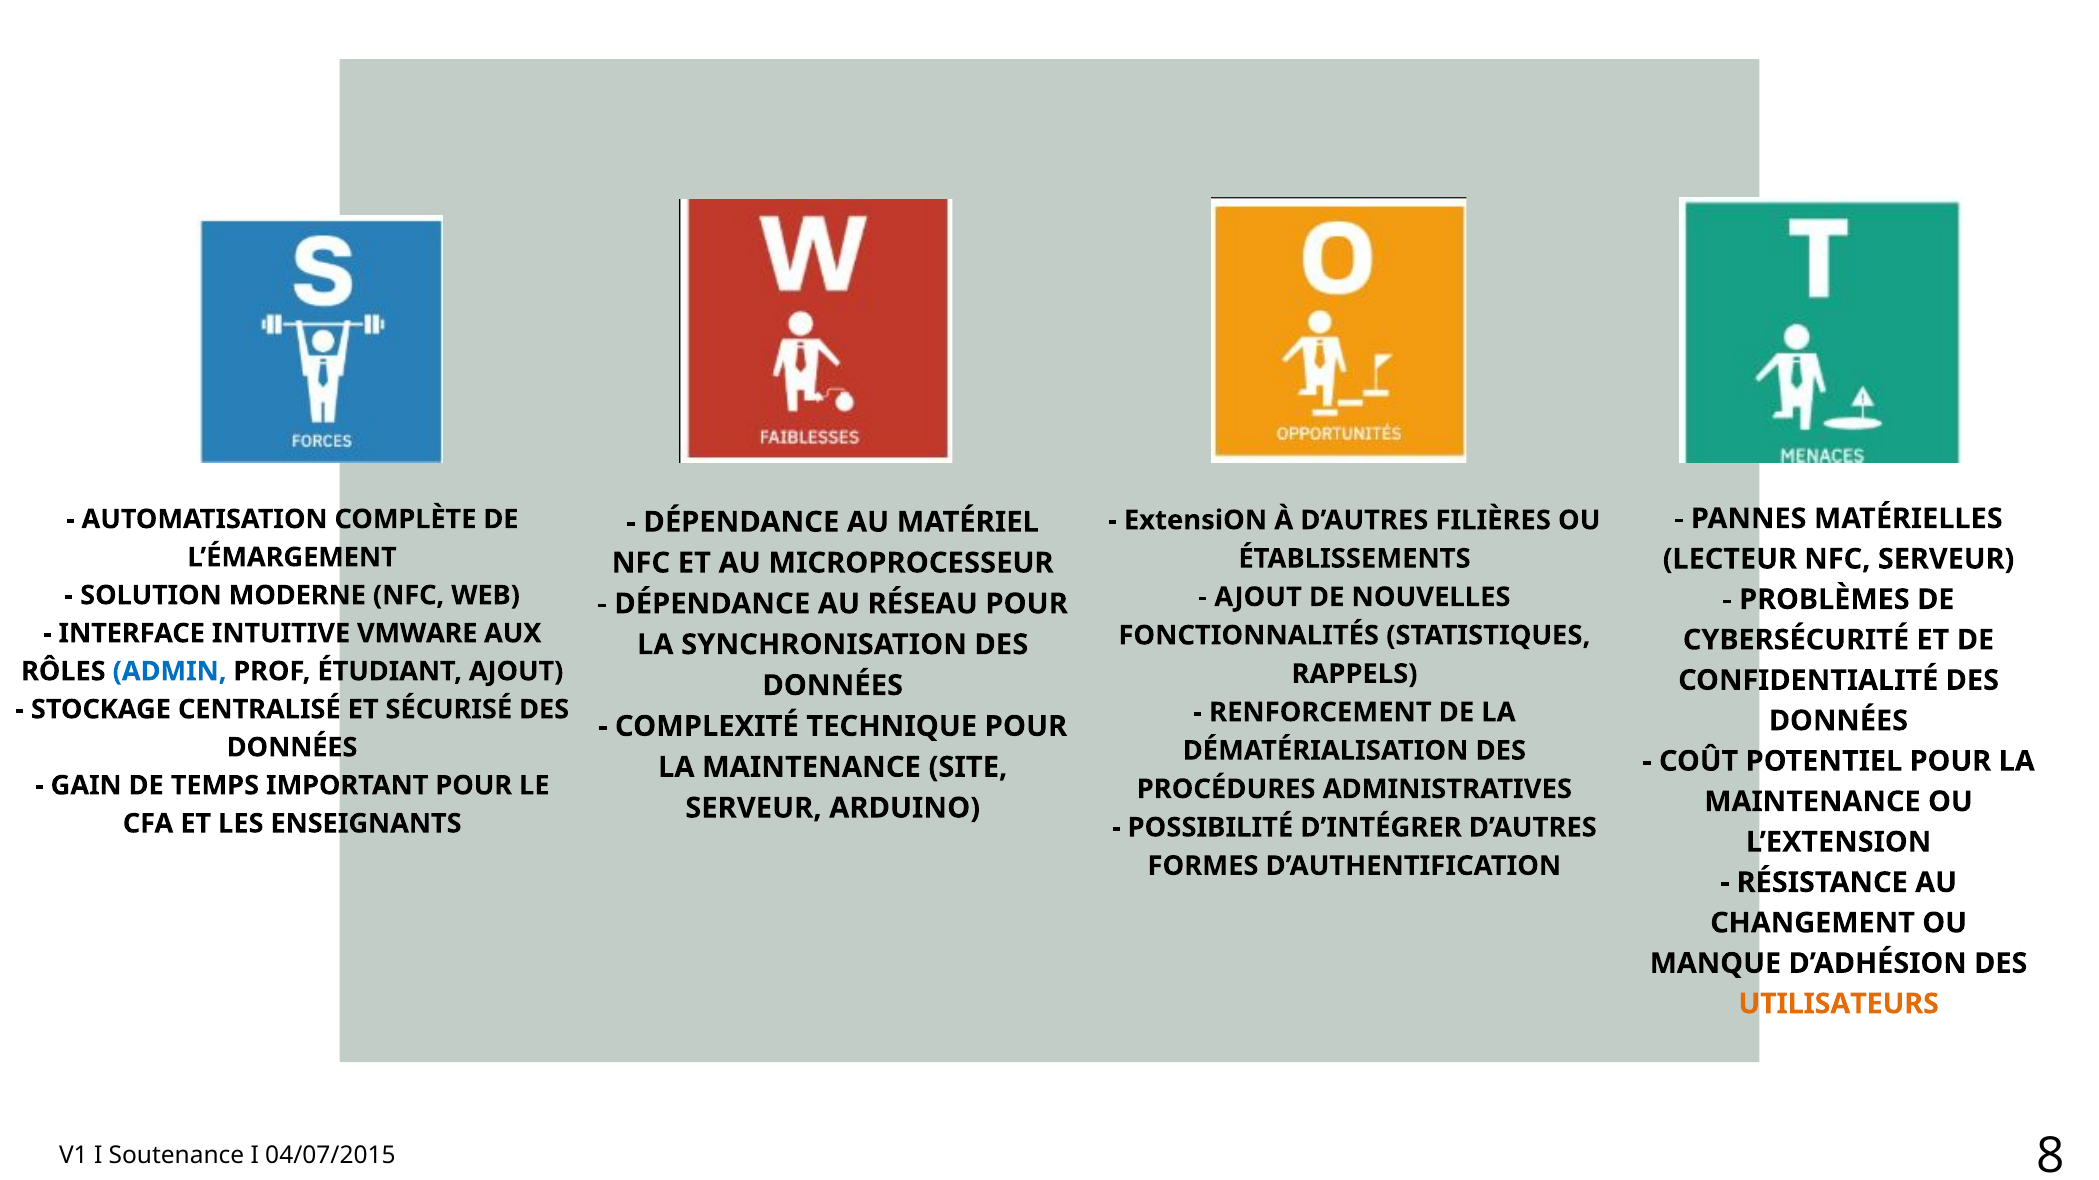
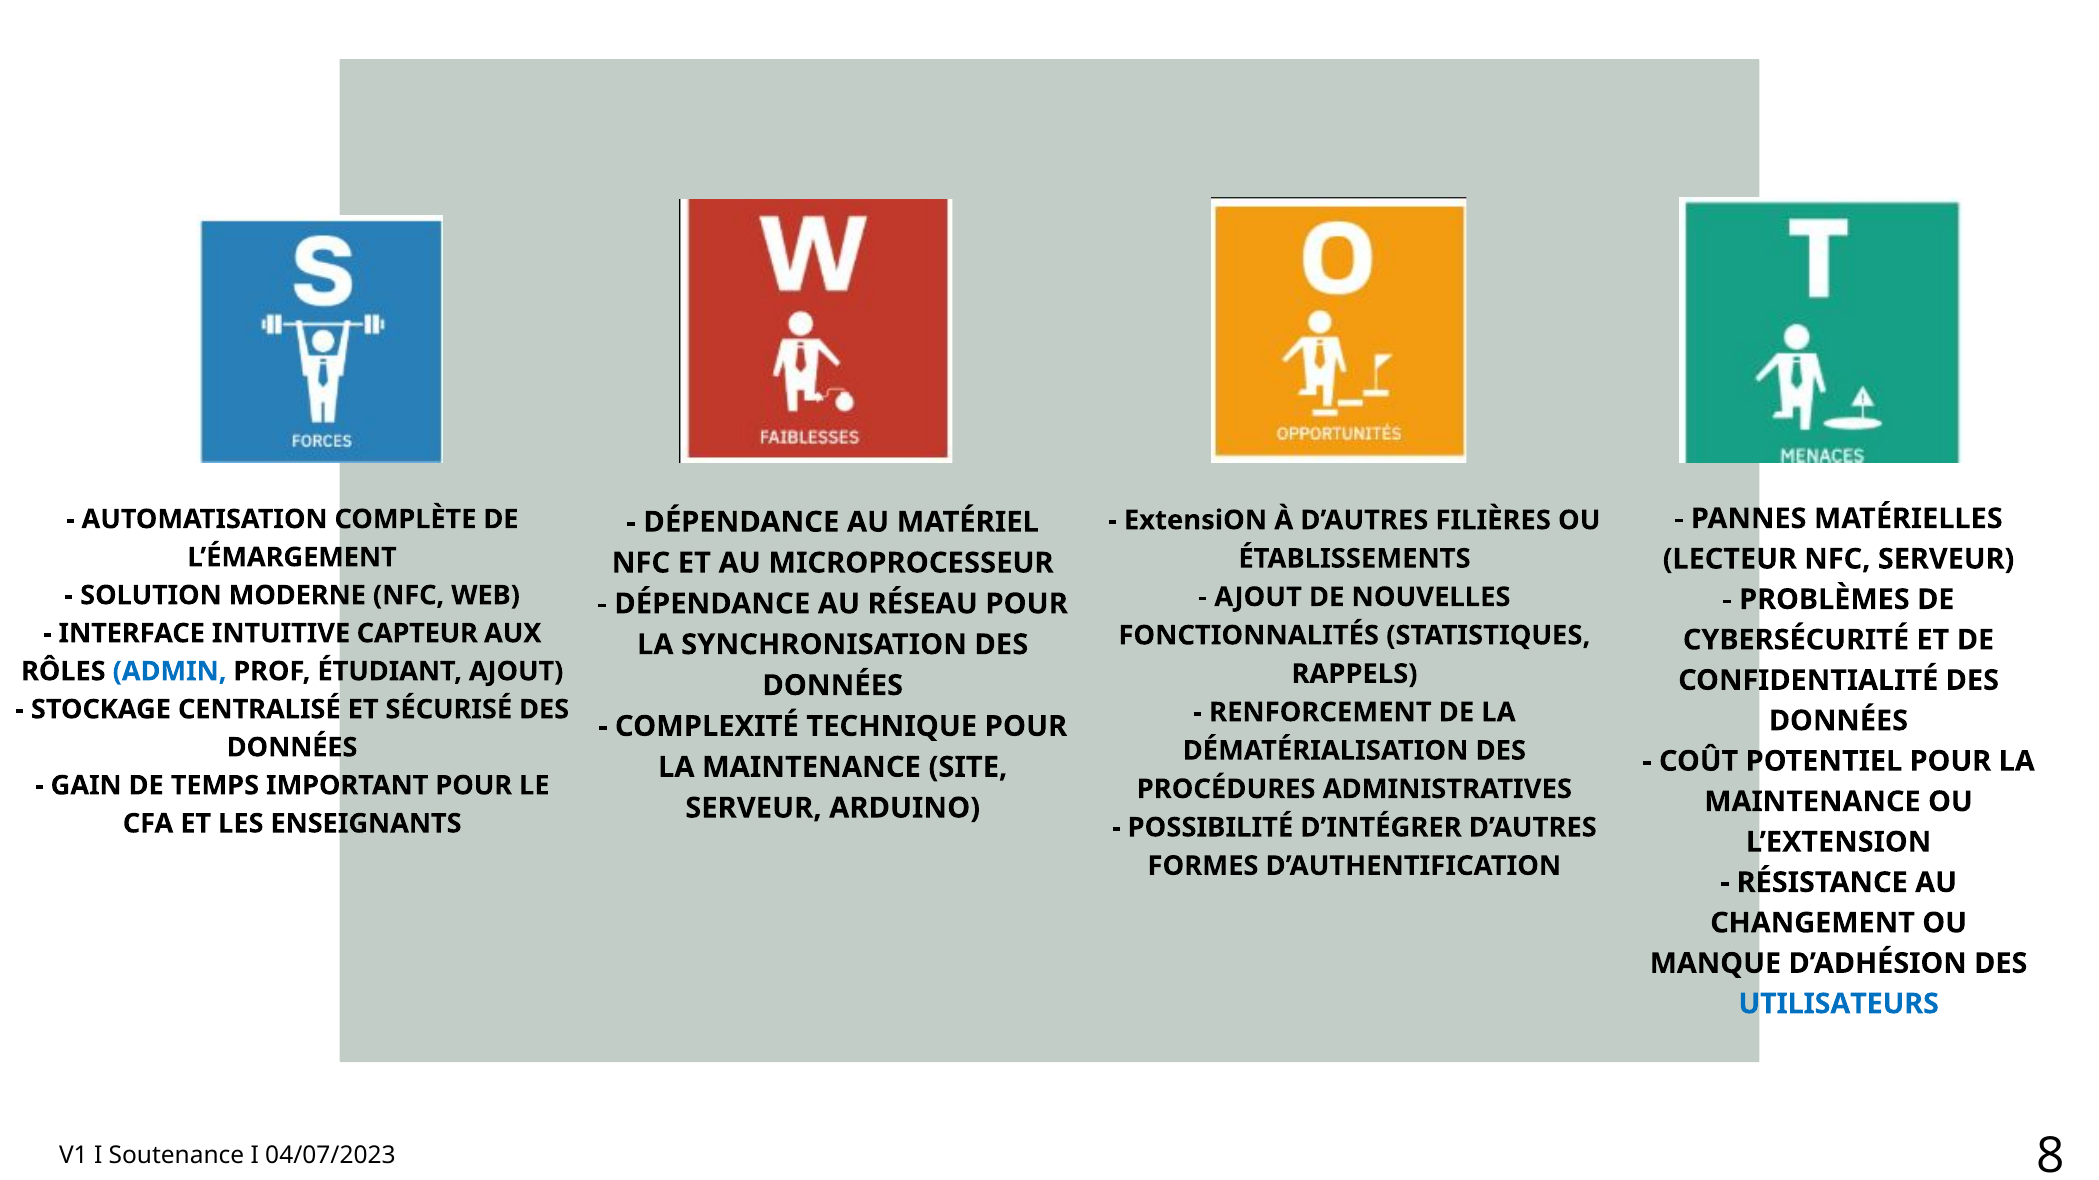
VMWARE: VMWARE -> CAPTEUR
UTILISATEURS colour: orange -> blue
04/07/2015: 04/07/2015 -> 04/07/2023
